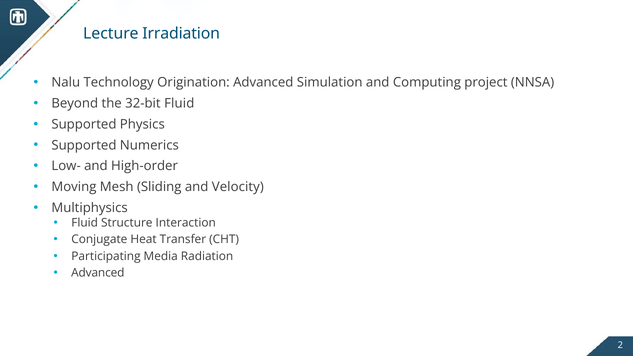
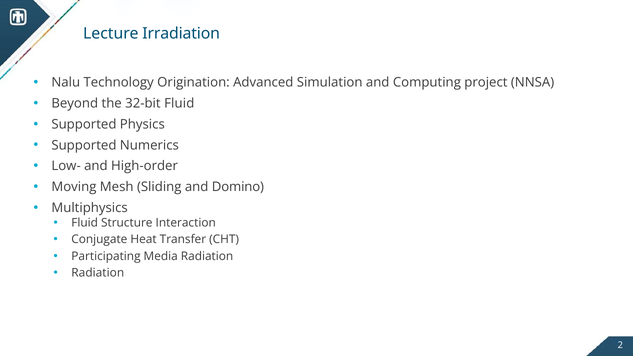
Velocity: Velocity -> Domino
Advanced at (98, 273): Advanced -> Radiation
